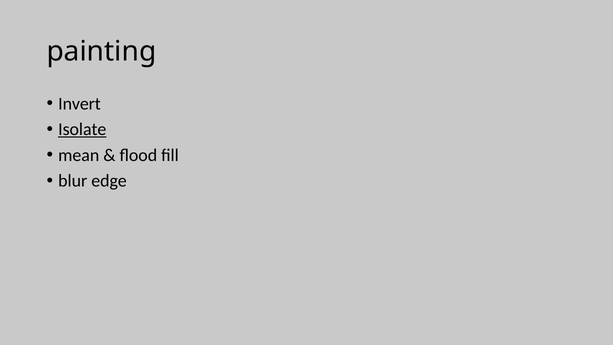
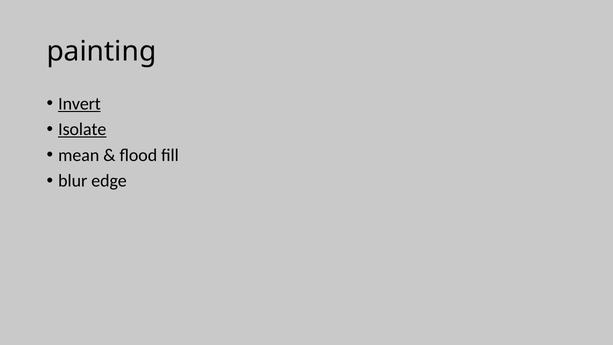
Invert underline: none -> present
